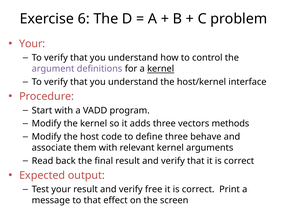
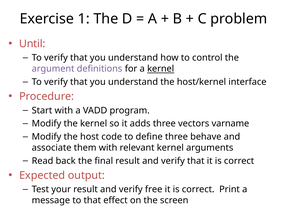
6: 6 -> 1
Your at (32, 44): Your -> Until
methods: methods -> varname
